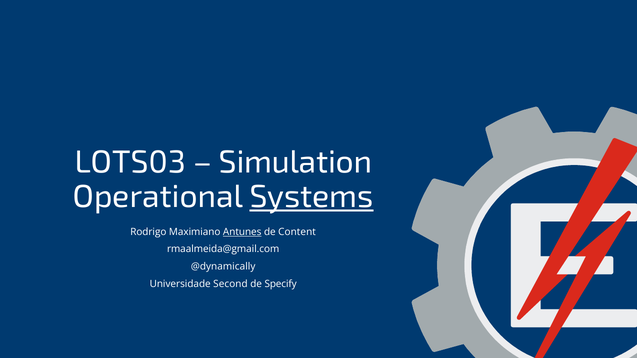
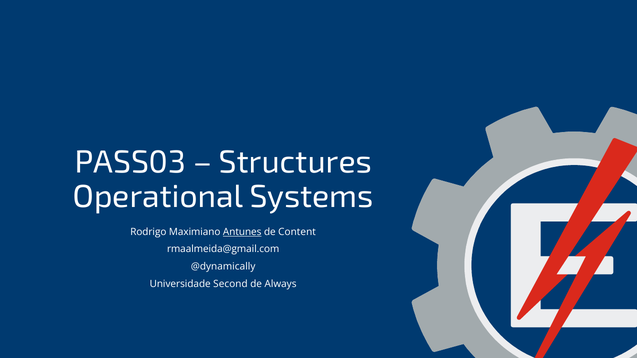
LOTS03: LOTS03 -> PASS03
Simulation: Simulation -> Structures
Systems underline: present -> none
Specify: Specify -> Always
